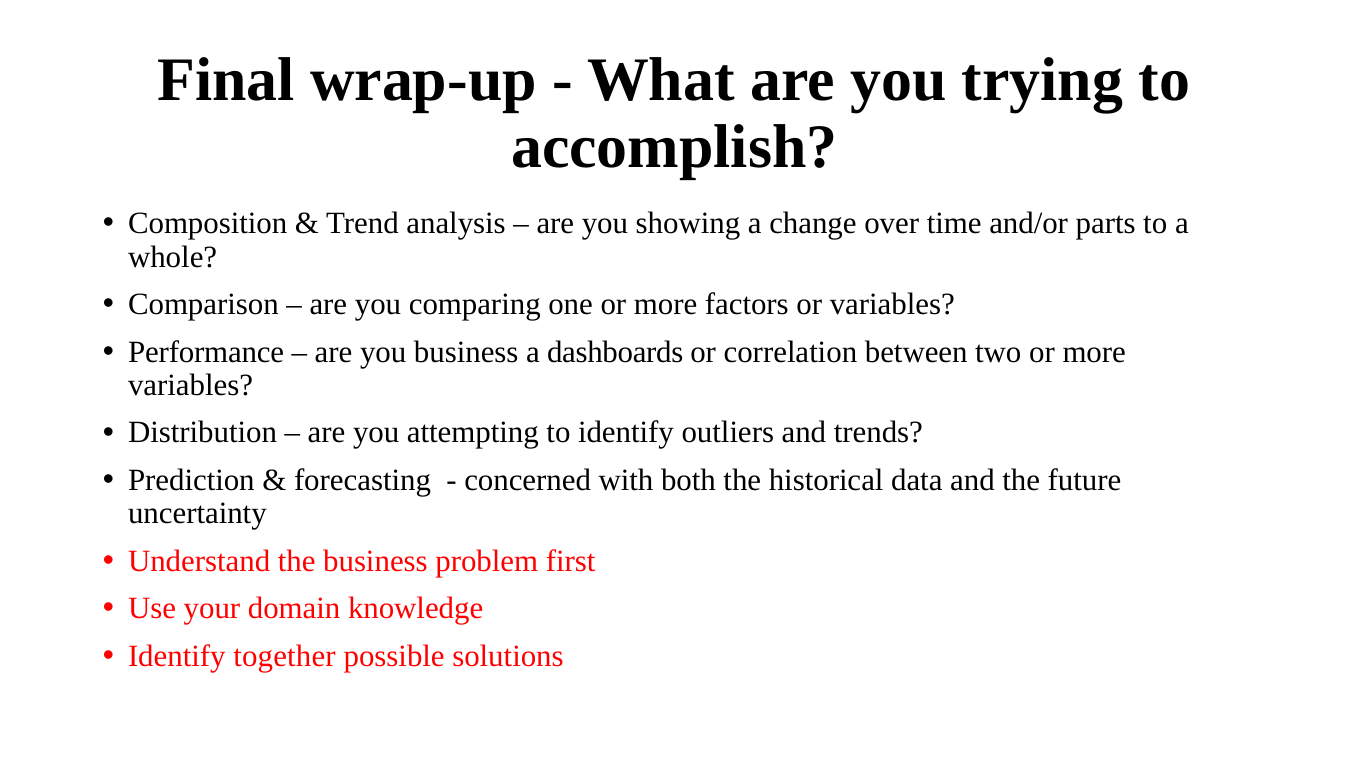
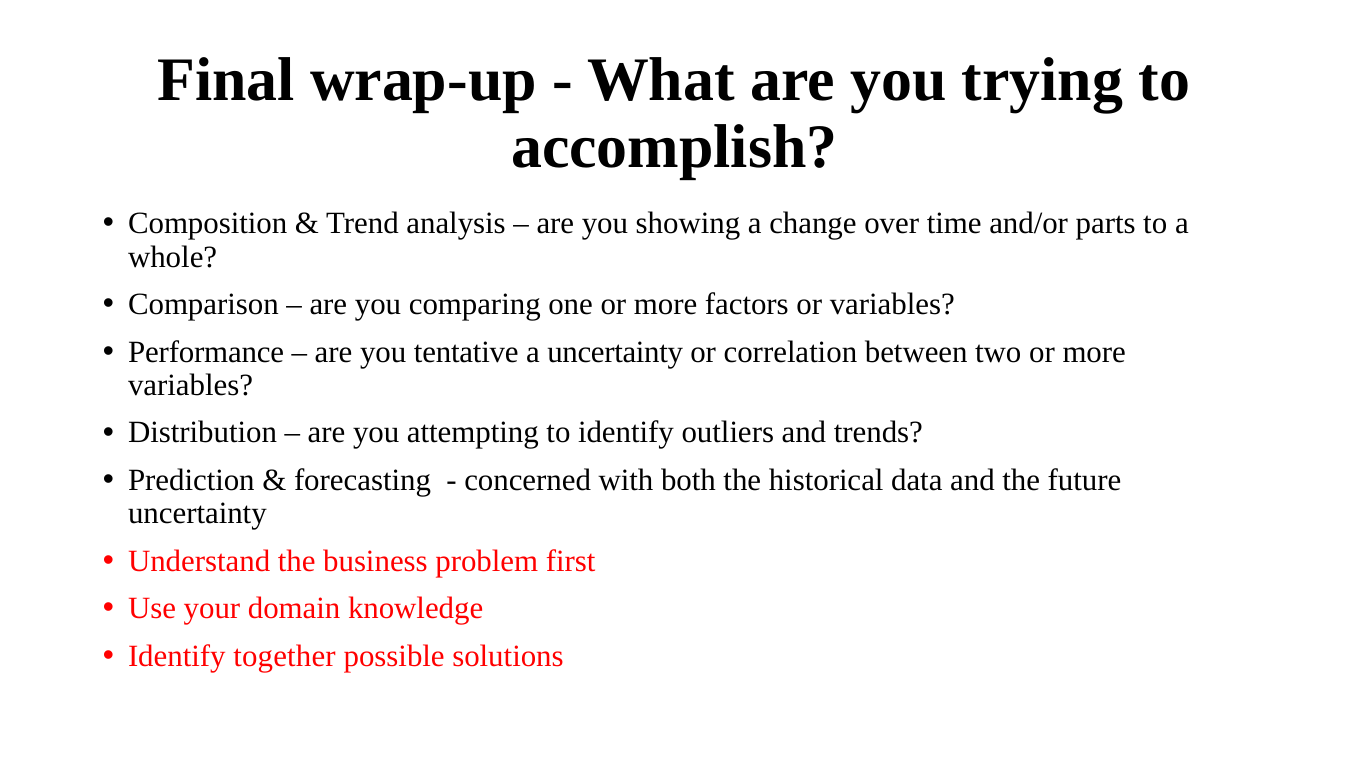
you business: business -> tentative
a dashboards: dashboards -> uncertainty
